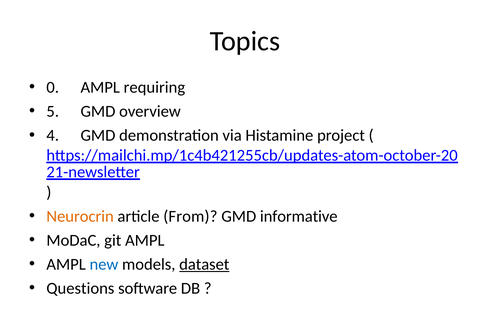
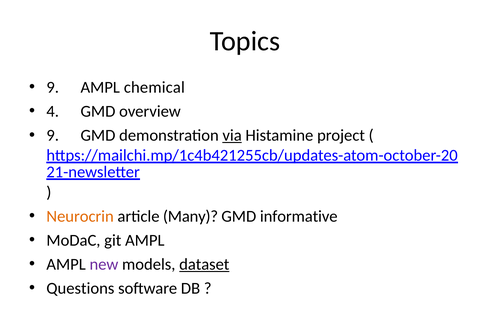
0 at (53, 87): 0 -> 9
requiring: requiring -> chemical
5: 5 -> 4
4 at (53, 135): 4 -> 9
via underline: none -> present
From: From -> Many
new colour: blue -> purple
